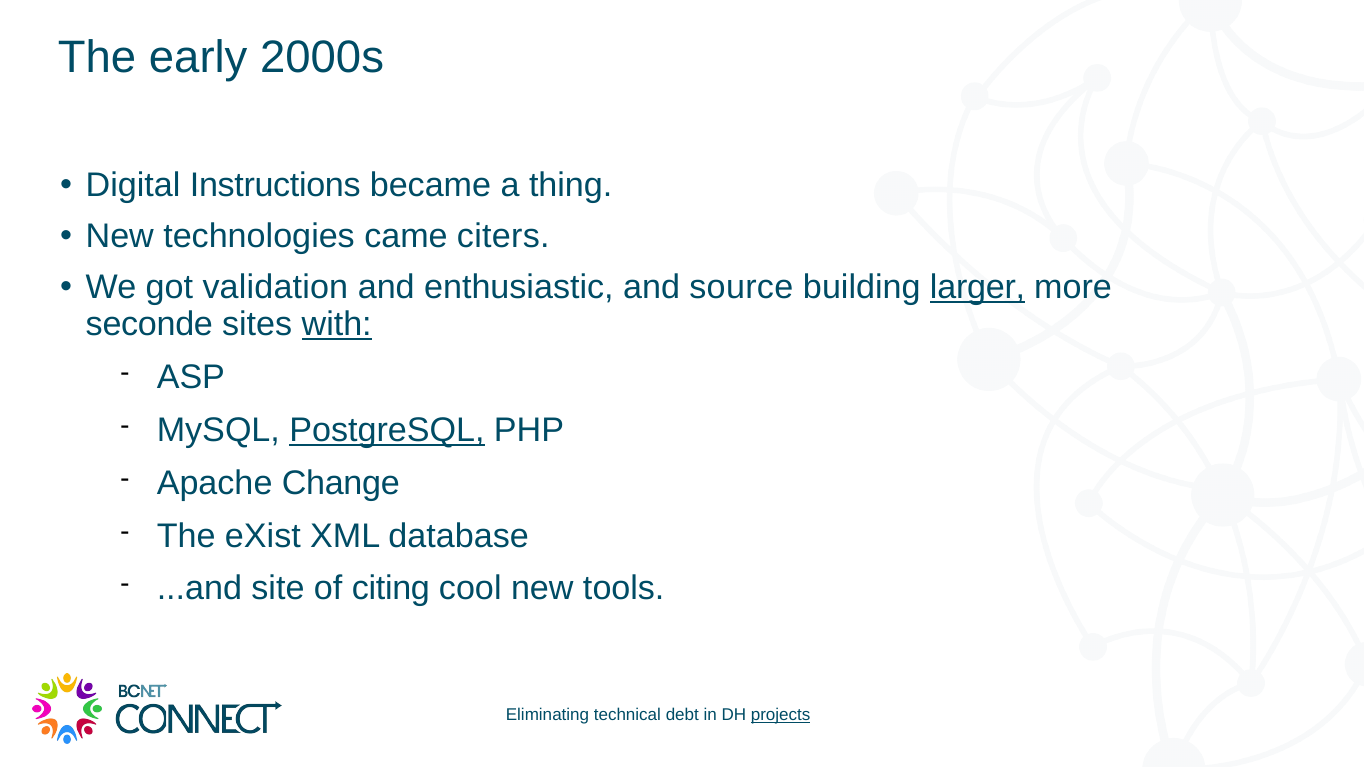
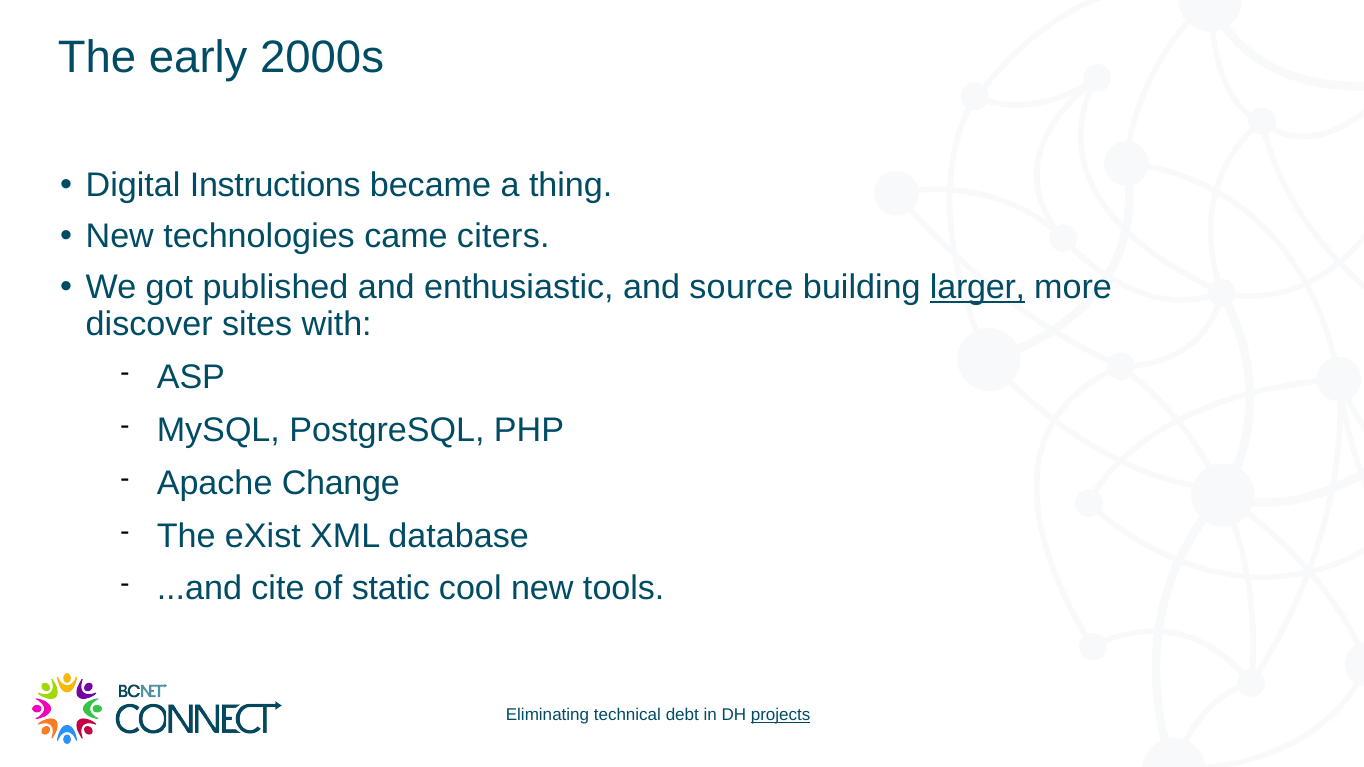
validation: validation -> published
seconde: seconde -> discover
with underline: present -> none
PostgreSQL underline: present -> none
site: site -> cite
citing: citing -> static
